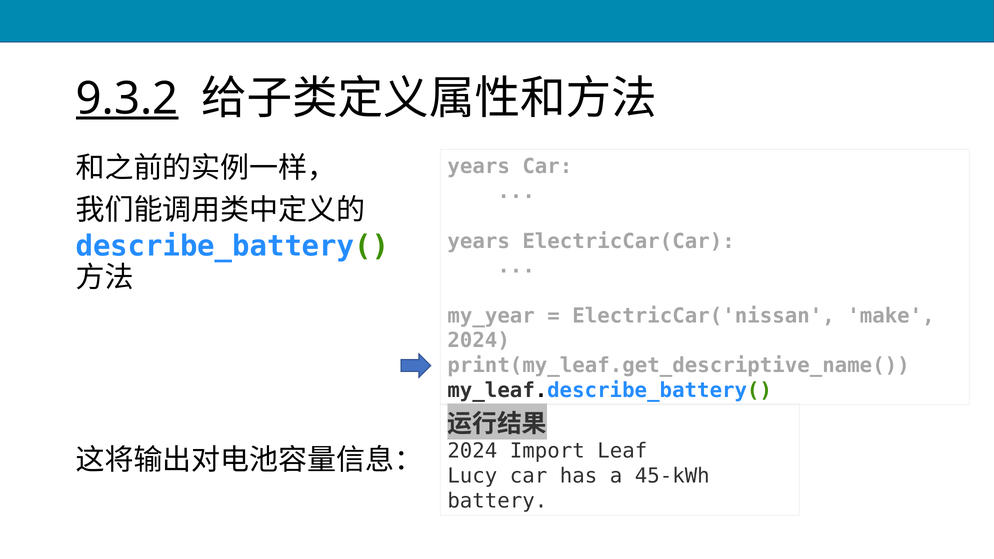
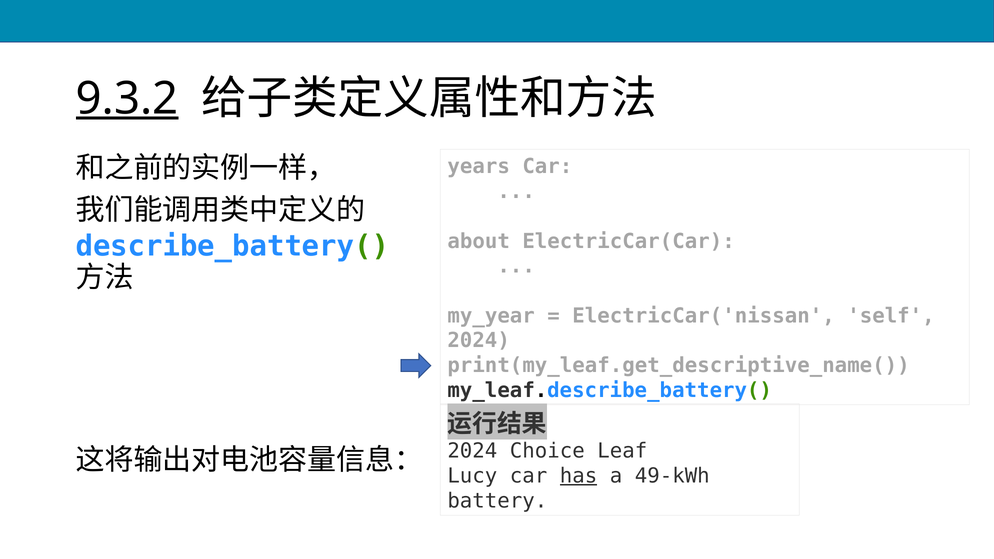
years at (479, 241): years -> about
make: make -> self
Import: Import -> Choice
has underline: none -> present
45-kWh: 45-kWh -> 49-kWh
